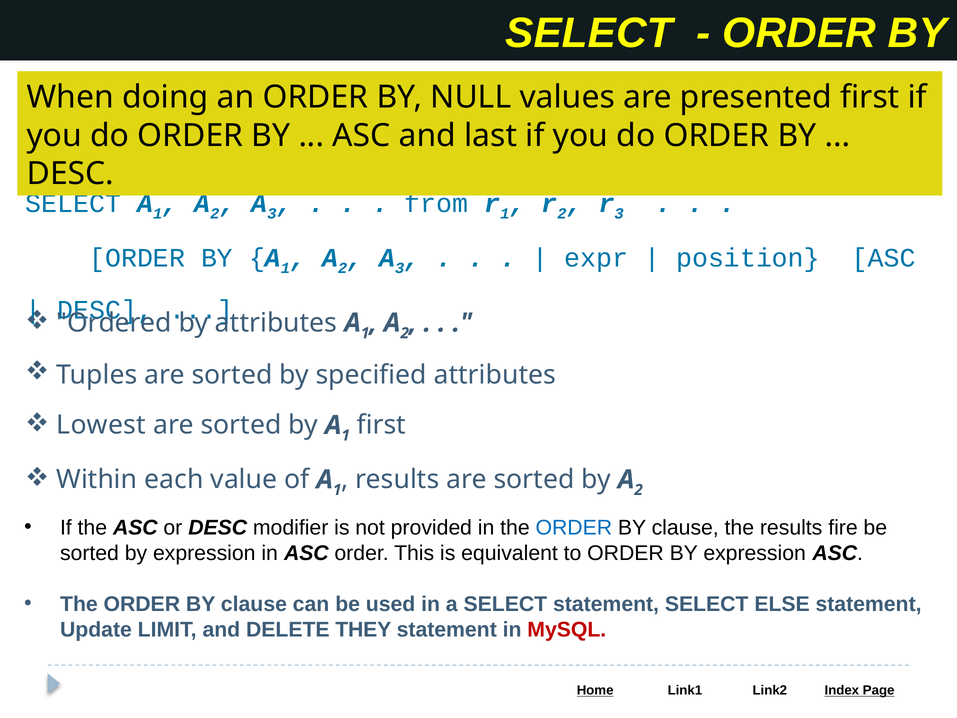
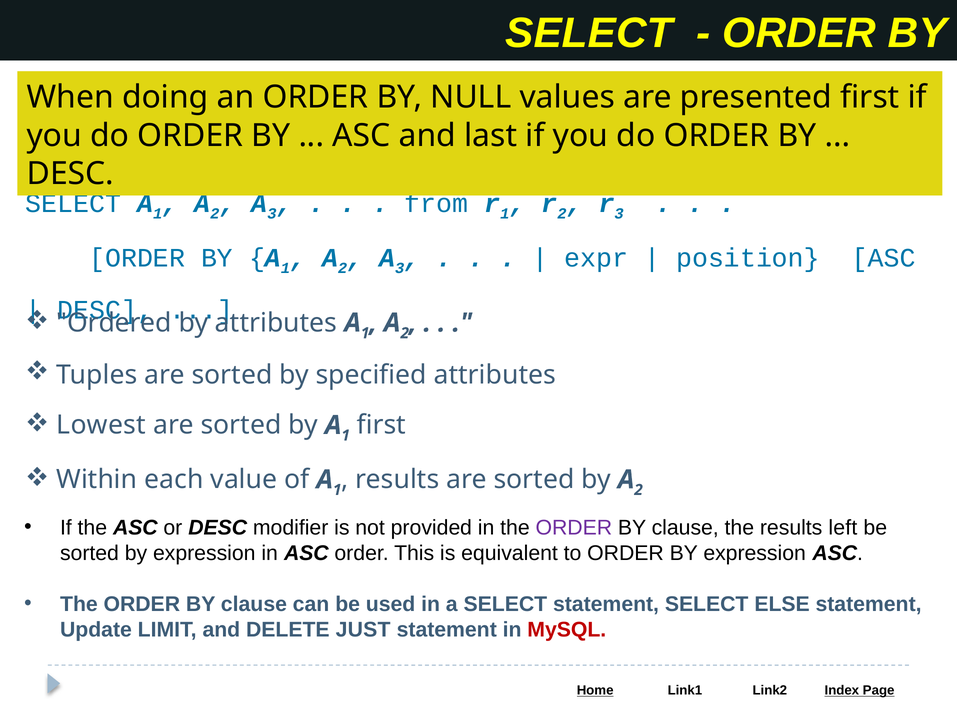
ORDER at (574, 527) colour: blue -> purple
fire: fire -> left
THEY: THEY -> JUST
